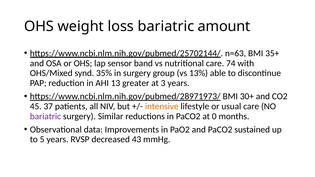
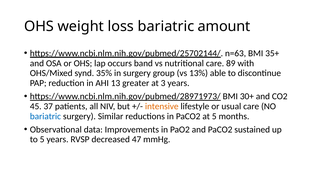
sensor: sensor -> occurs
74: 74 -> 89
bariatric at (45, 116) colour: purple -> blue
at 0: 0 -> 5
43: 43 -> 47
